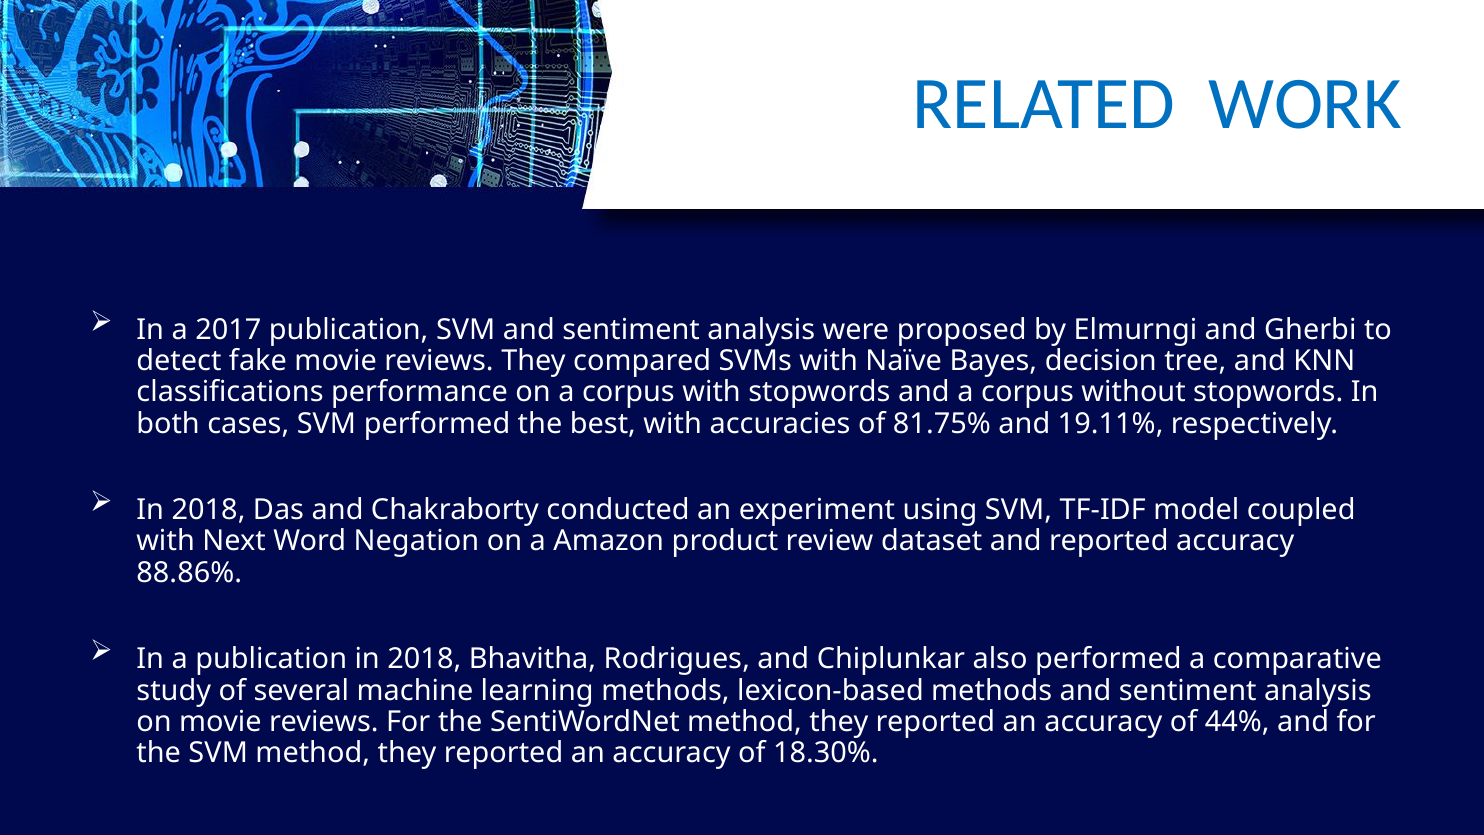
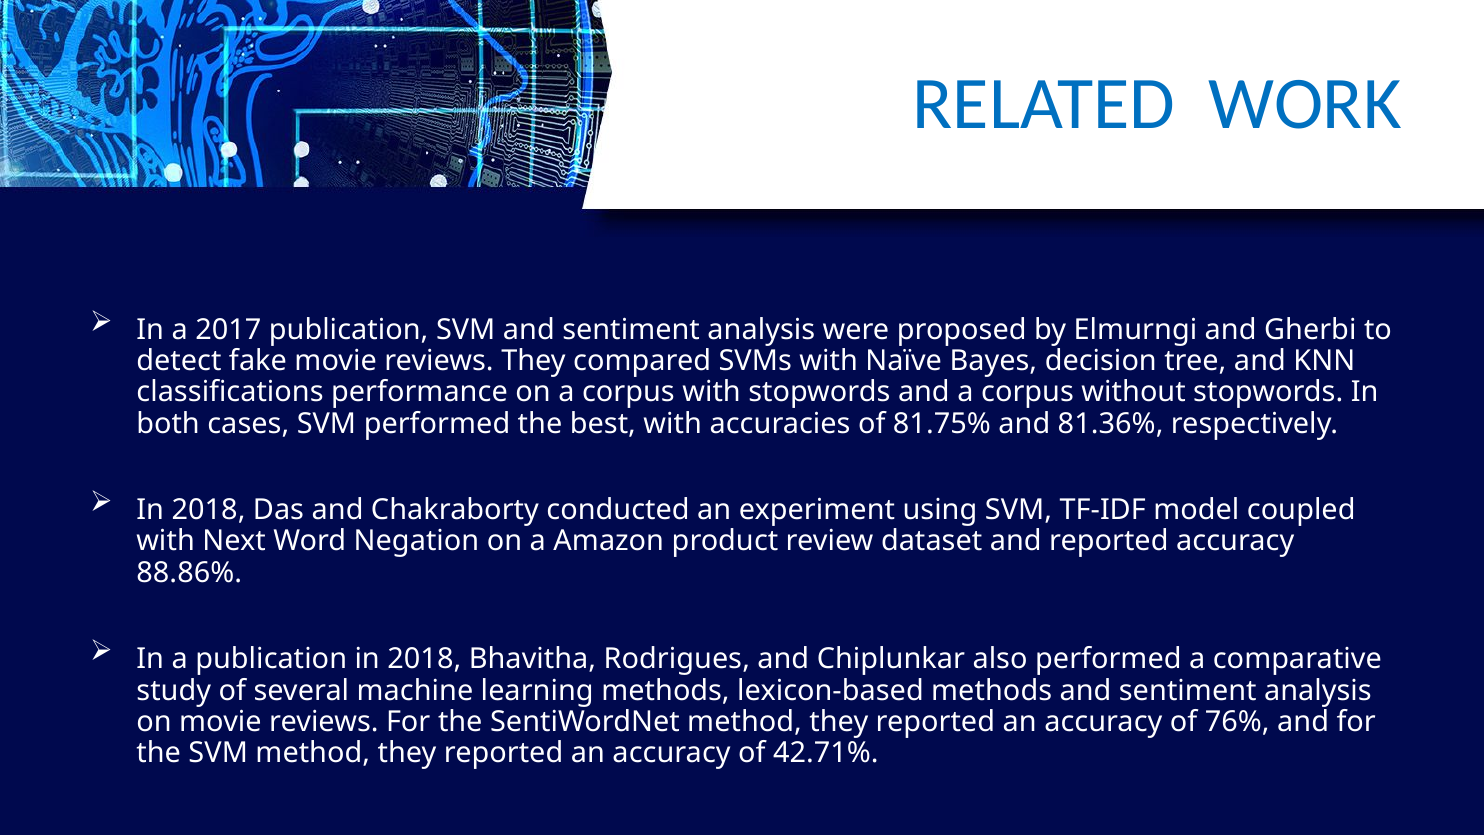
19.11%: 19.11% -> 81.36%
44%: 44% -> 76%
18.30%: 18.30% -> 42.71%
